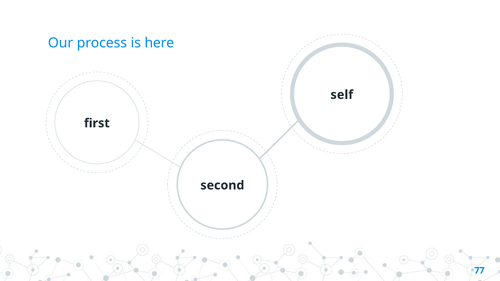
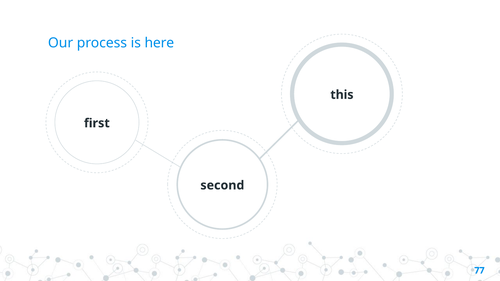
self: self -> this
